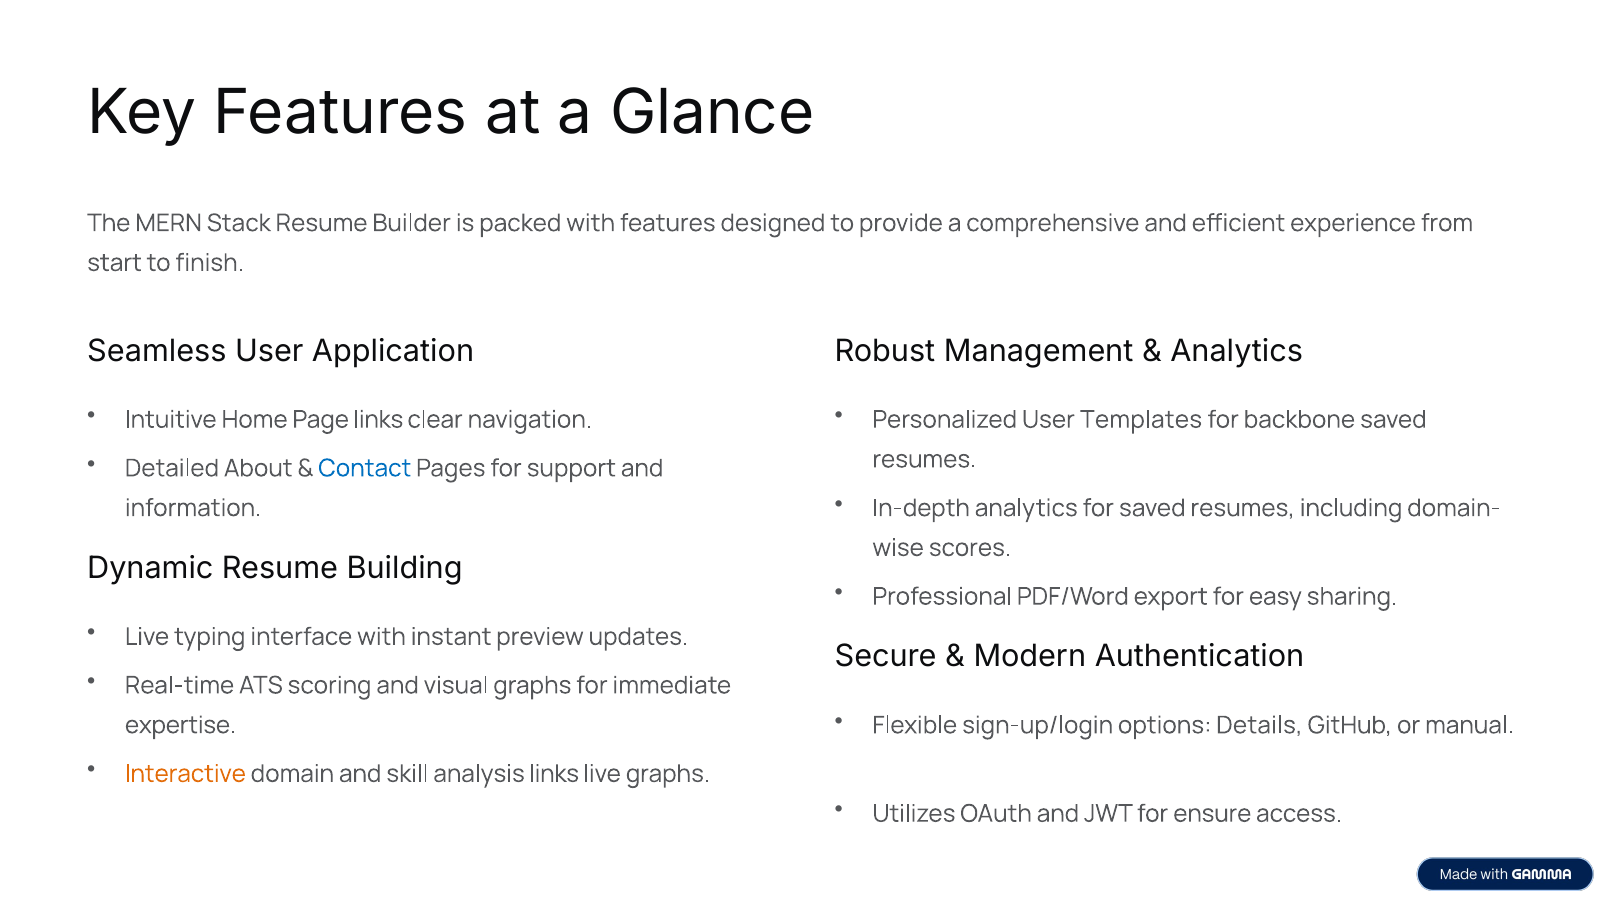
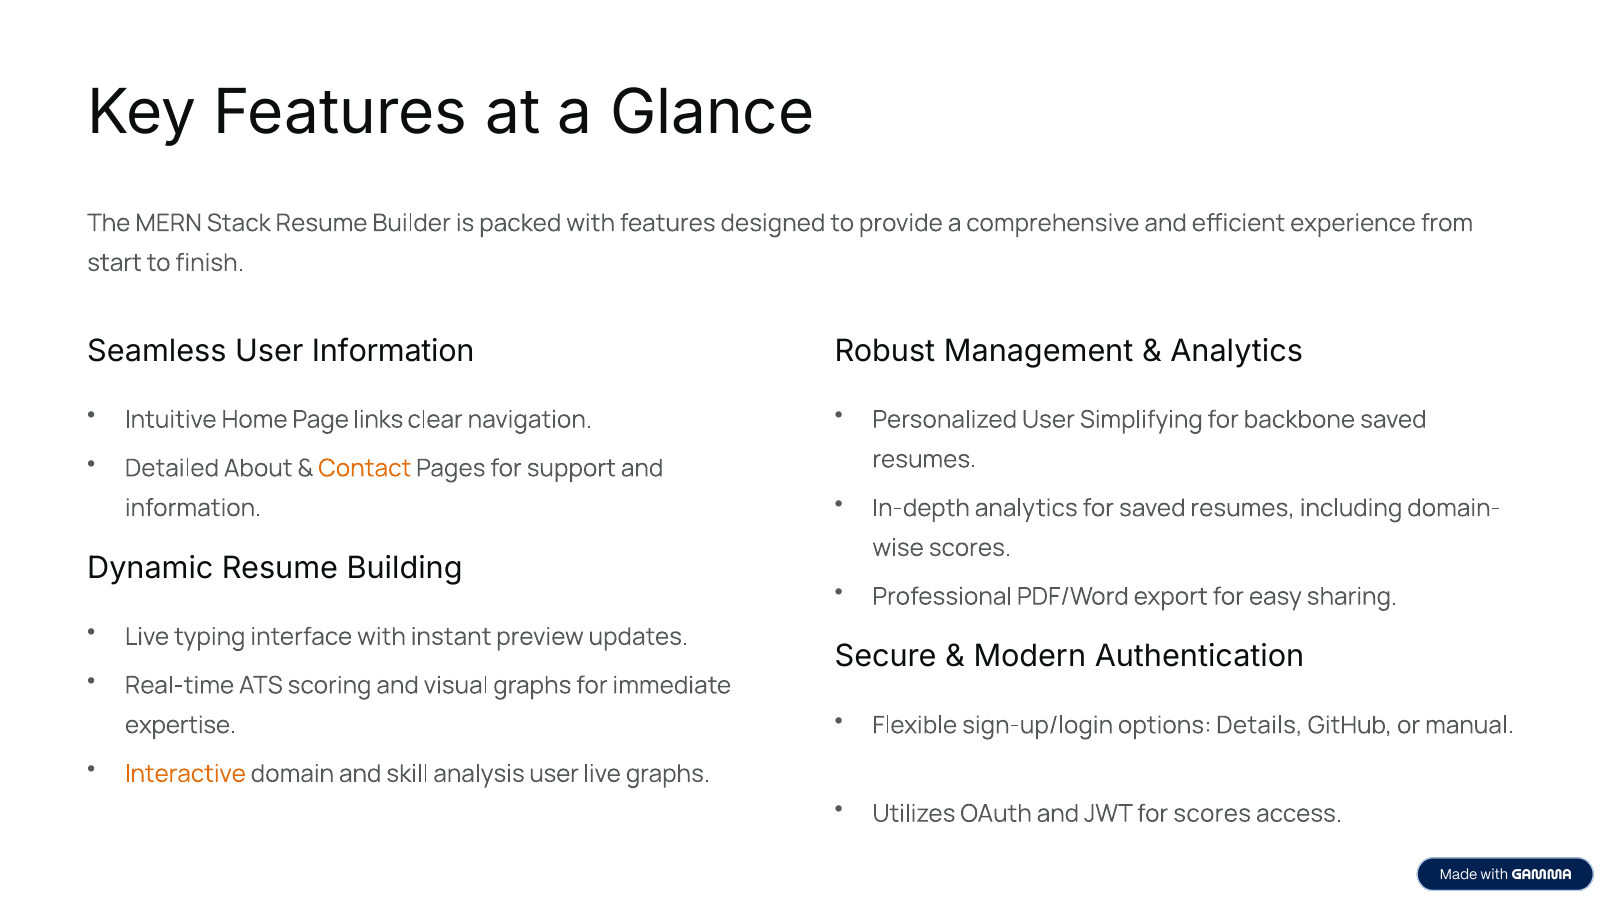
User Application: Application -> Information
Templates: Templates -> Simplifying
Contact colour: blue -> orange
analysis links: links -> user
for ensure: ensure -> scores
